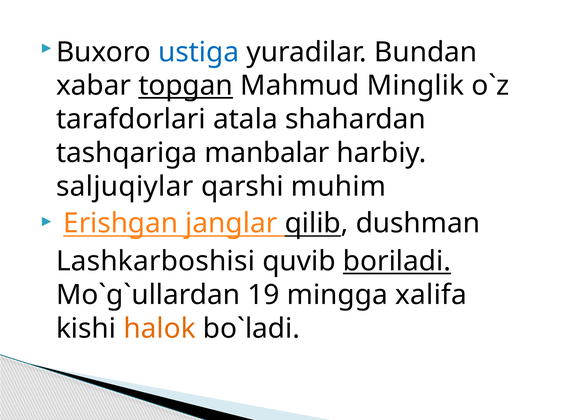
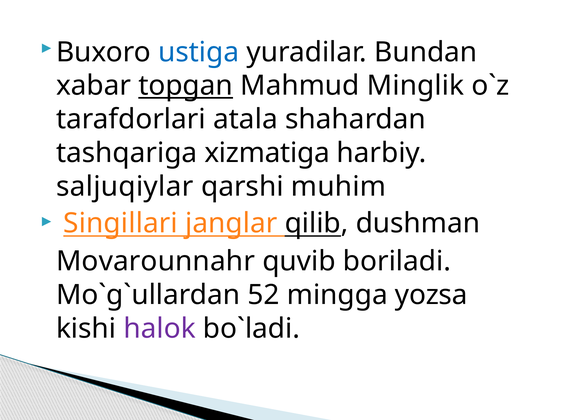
manbalar: manbalar -> xizmatiga
Erishgan: Erishgan -> Singillari
Lashkarboshisi: Lashkarboshisi -> Movarounnahr
boriladi underline: present -> none
19: 19 -> 52
xalifa: xalifa -> yozsa
halok colour: orange -> purple
